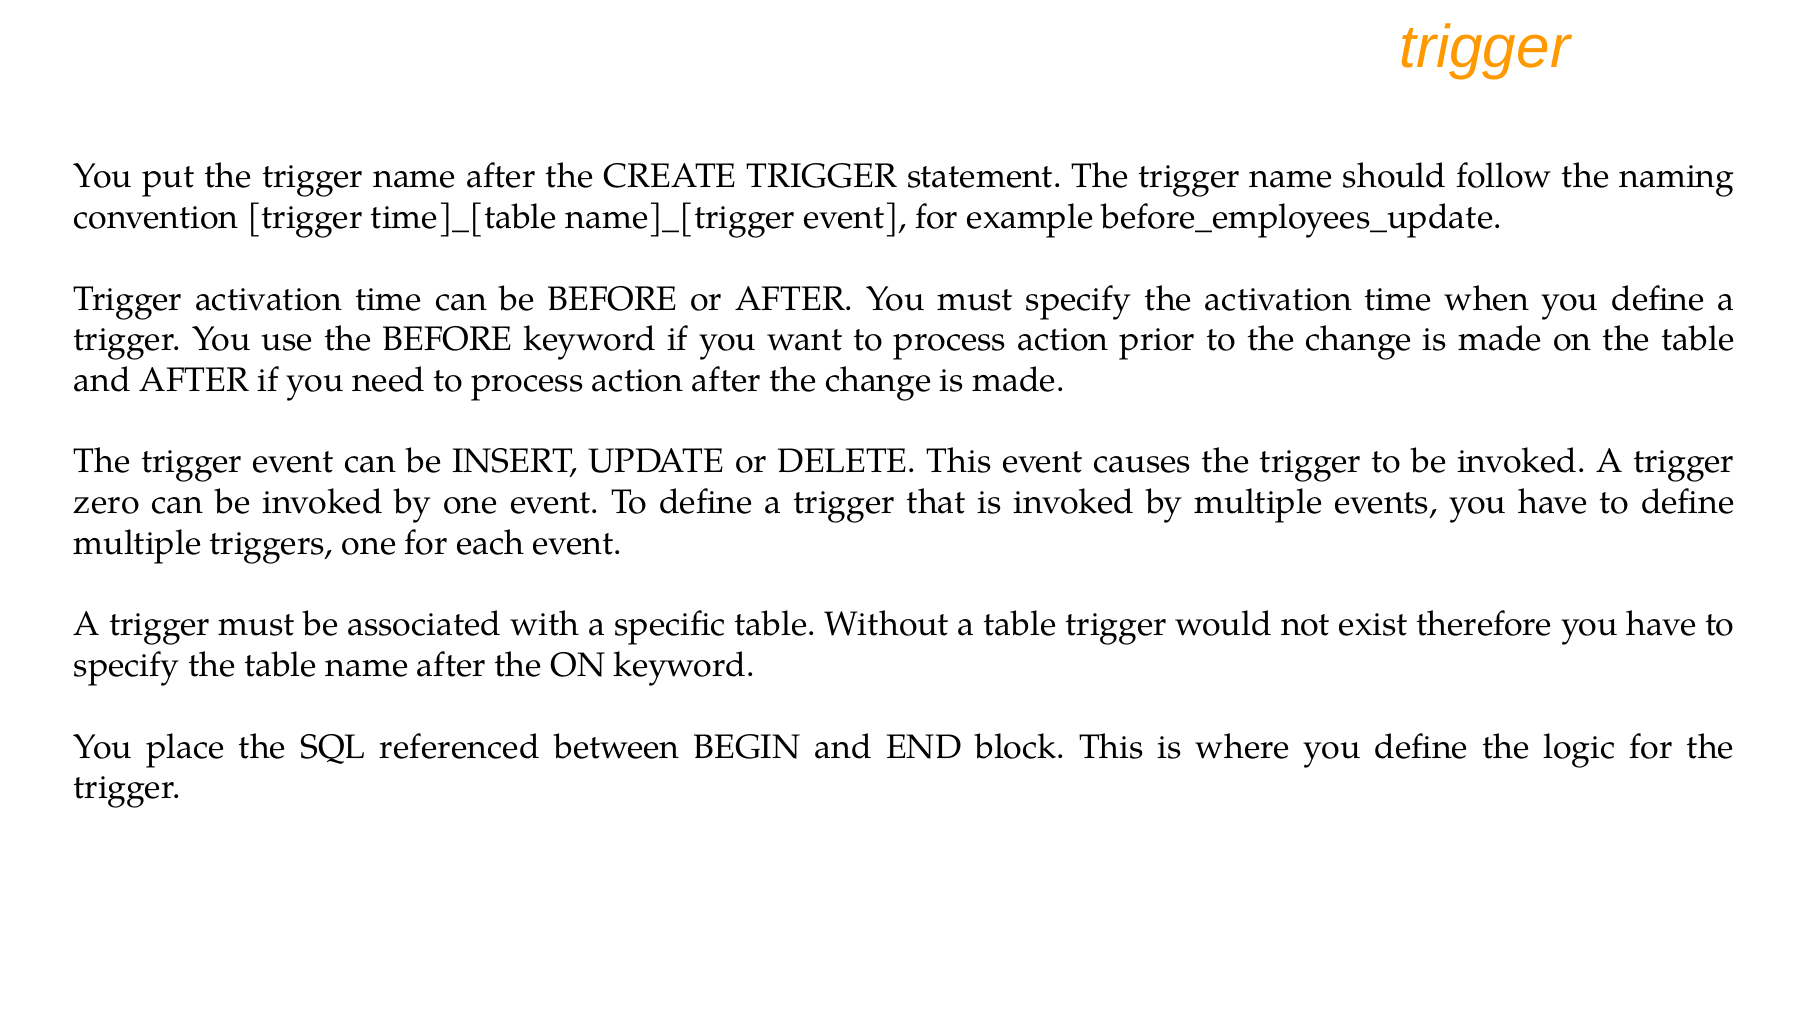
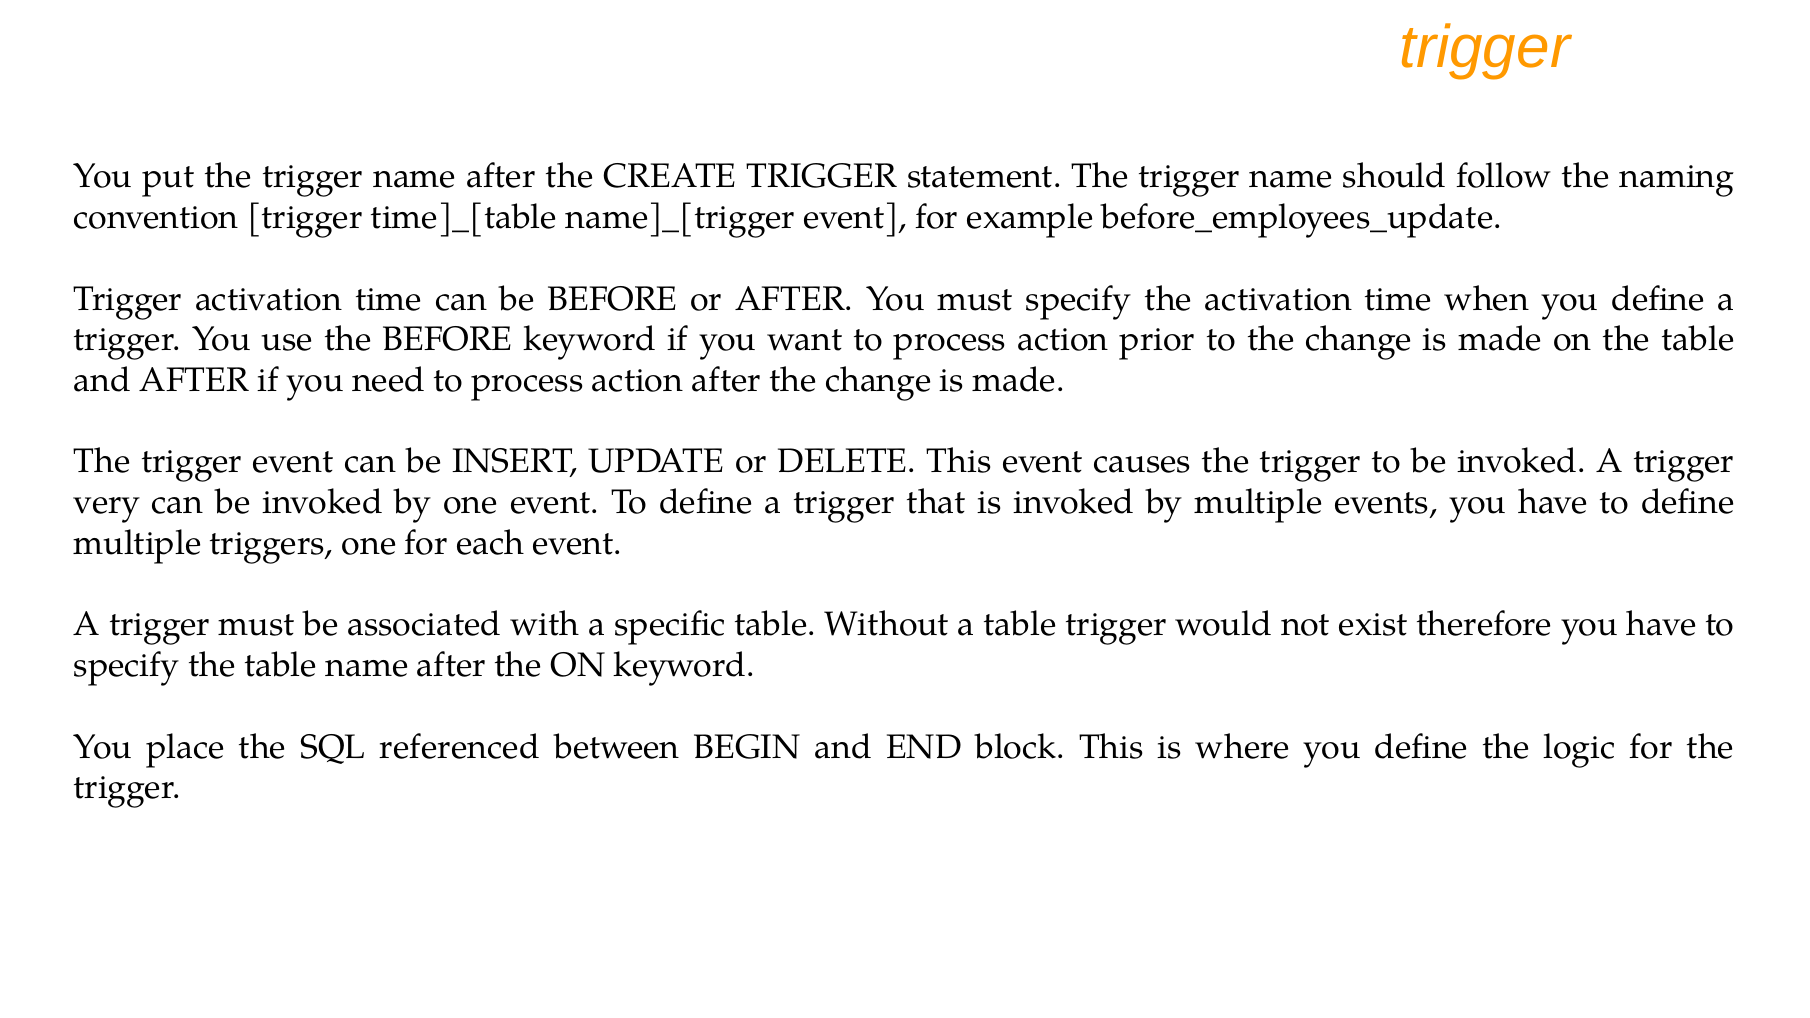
zero: zero -> very
